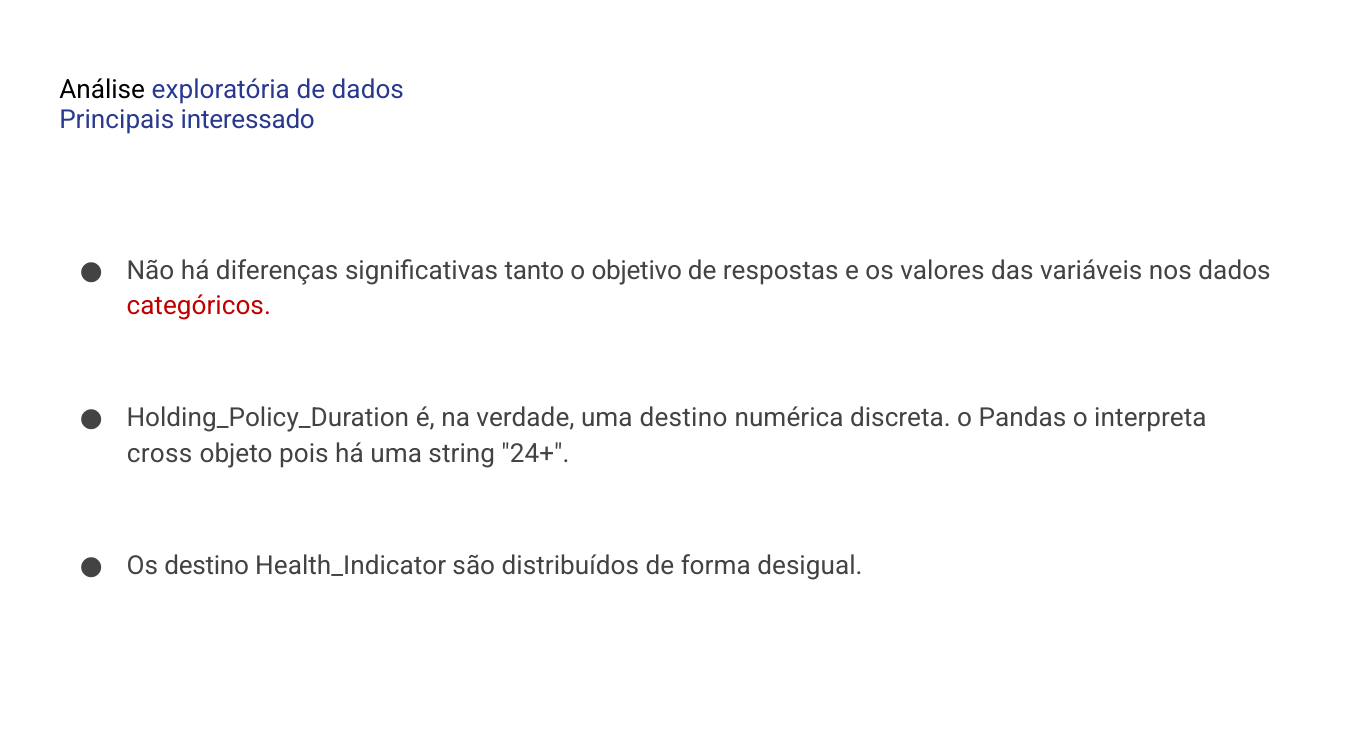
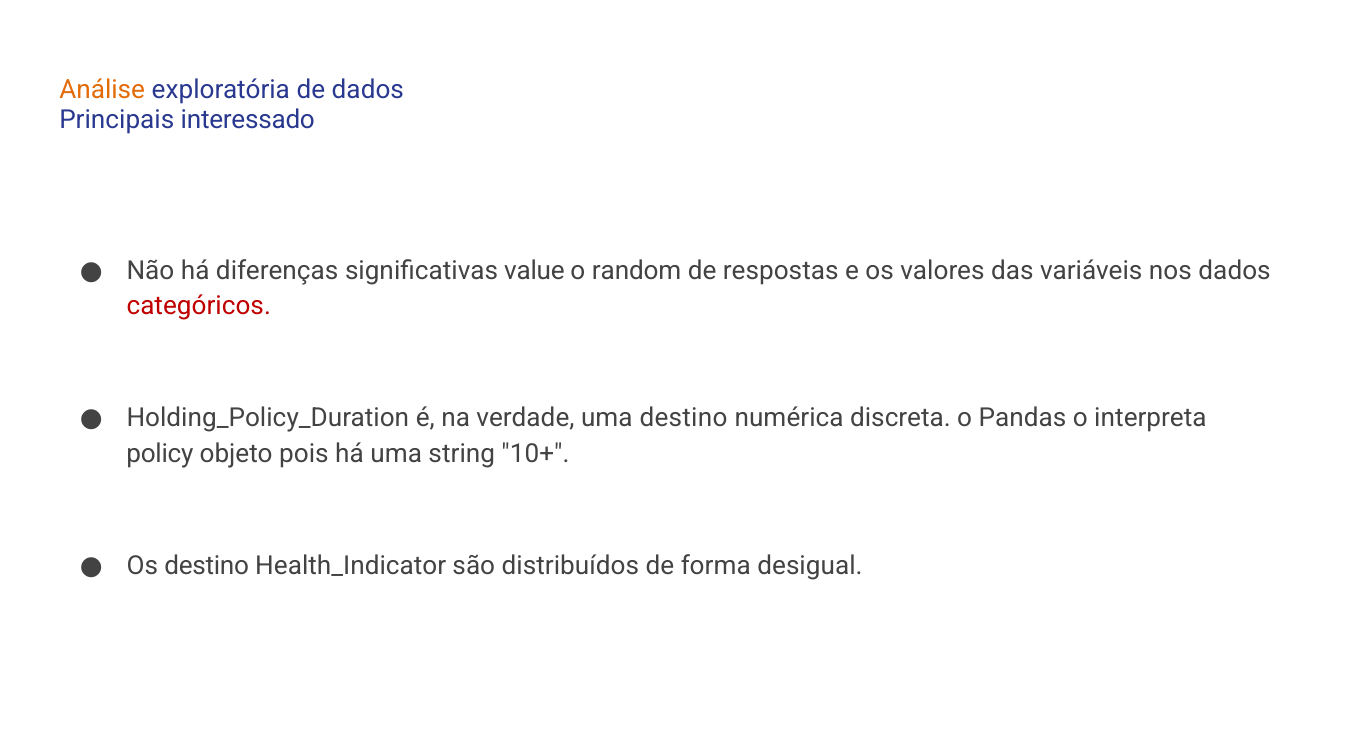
Análise colour: black -> orange
tanto: tanto -> value
objetivo: objetivo -> random
cross: cross -> policy
24+: 24+ -> 10+
